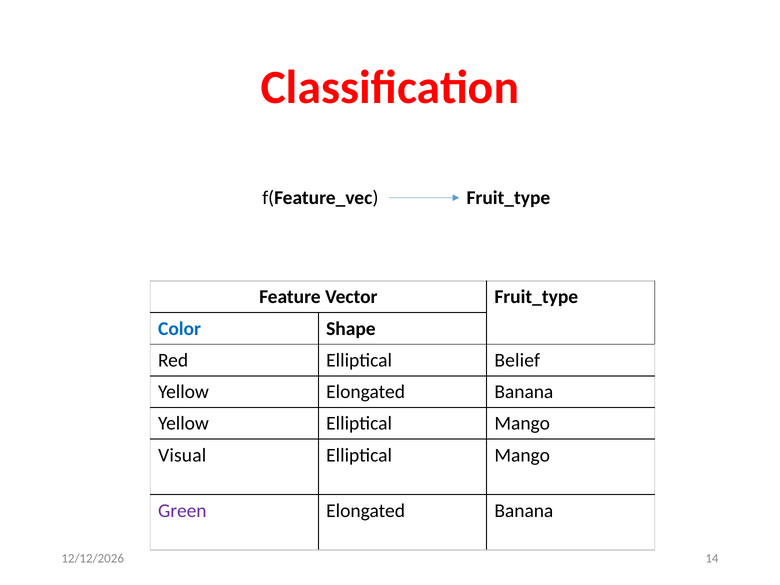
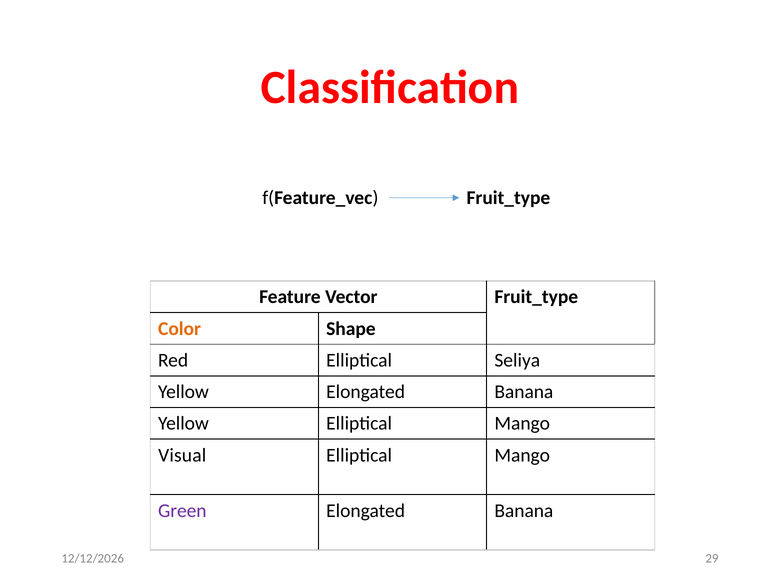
Color colour: blue -> orange
Belief: Belief -> Seliya
14: 14 -> 29
